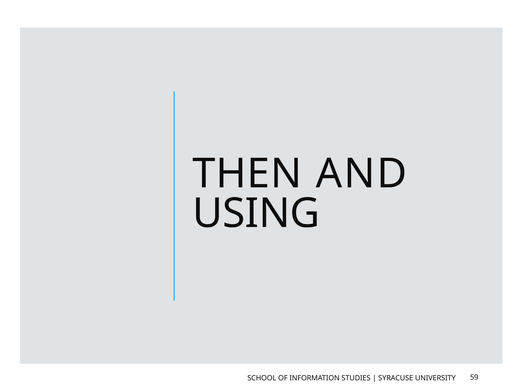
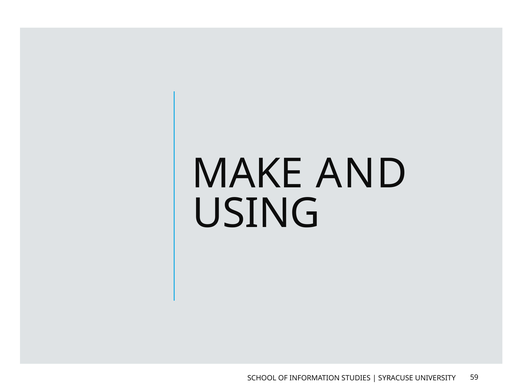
THEN: THEN -> MAKE
